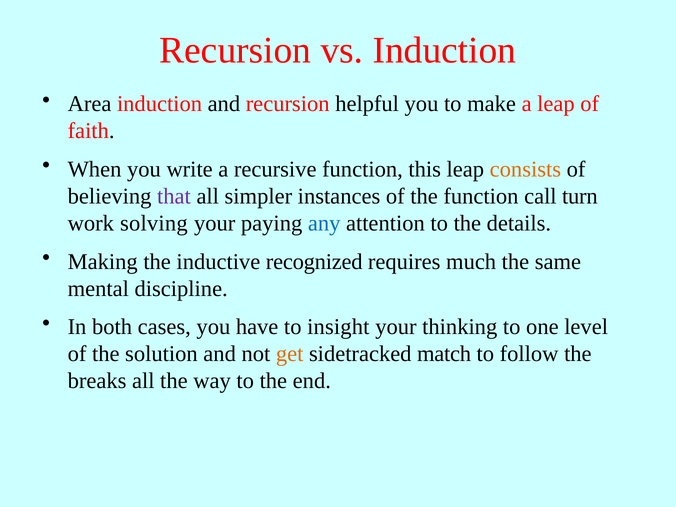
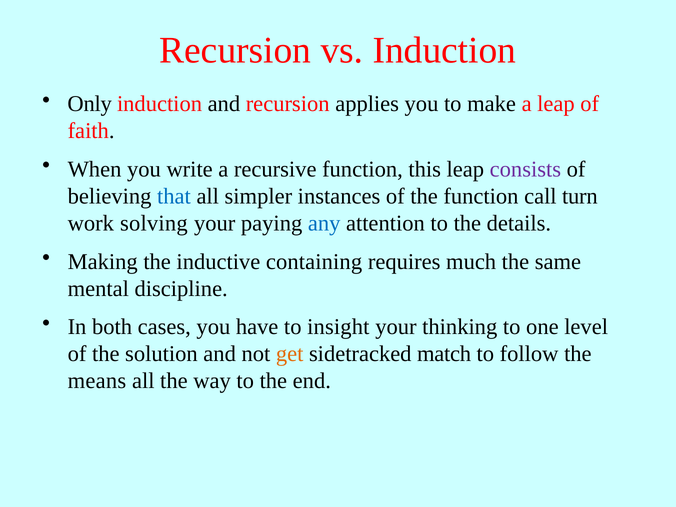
Area: Area -> Only
helpful: helpful -> applies
consists colour: orange -> purple
that colour: purple -> blue
recognized: recognized -> containing
breaks: breaks -> means
